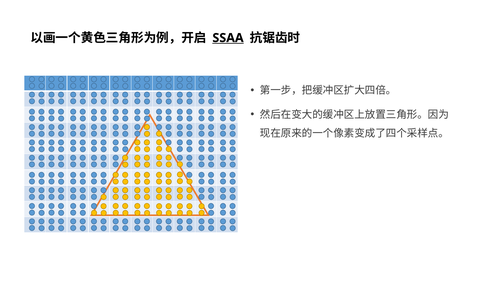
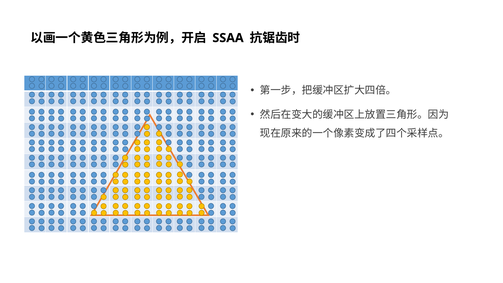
SSAA underline: present -> none
